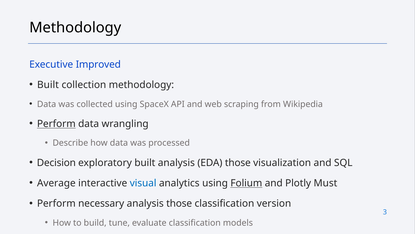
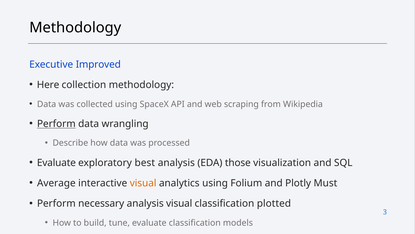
Built at (48, 85): Built -> Here
Decision at (56, 162): Decision -> Evaluate
exploratory built: built -> best
visual at (143, 183) colour: blue -> orange
Folium underline: present -> none
analysis those: those -> visual
version: version -> plotted
